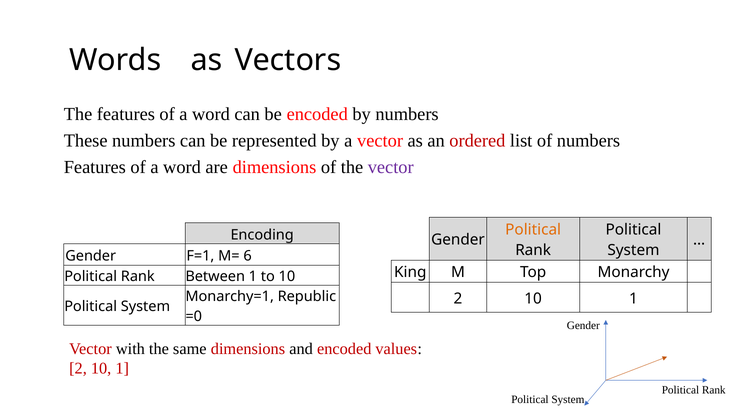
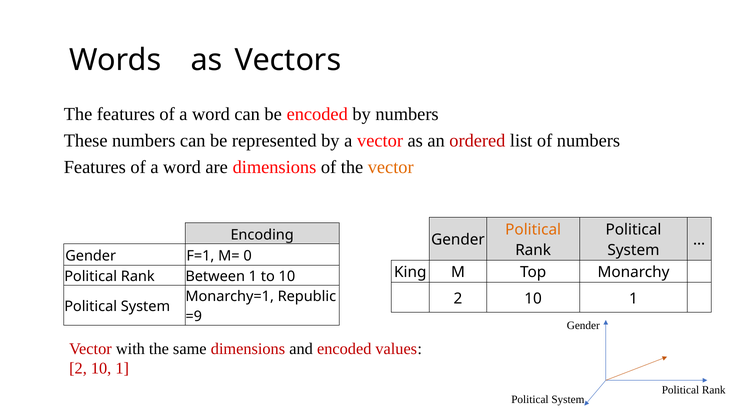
vector at (391, 167) colour: purple -> orange
6: 6 -> 0
=0: =0 -> =9
